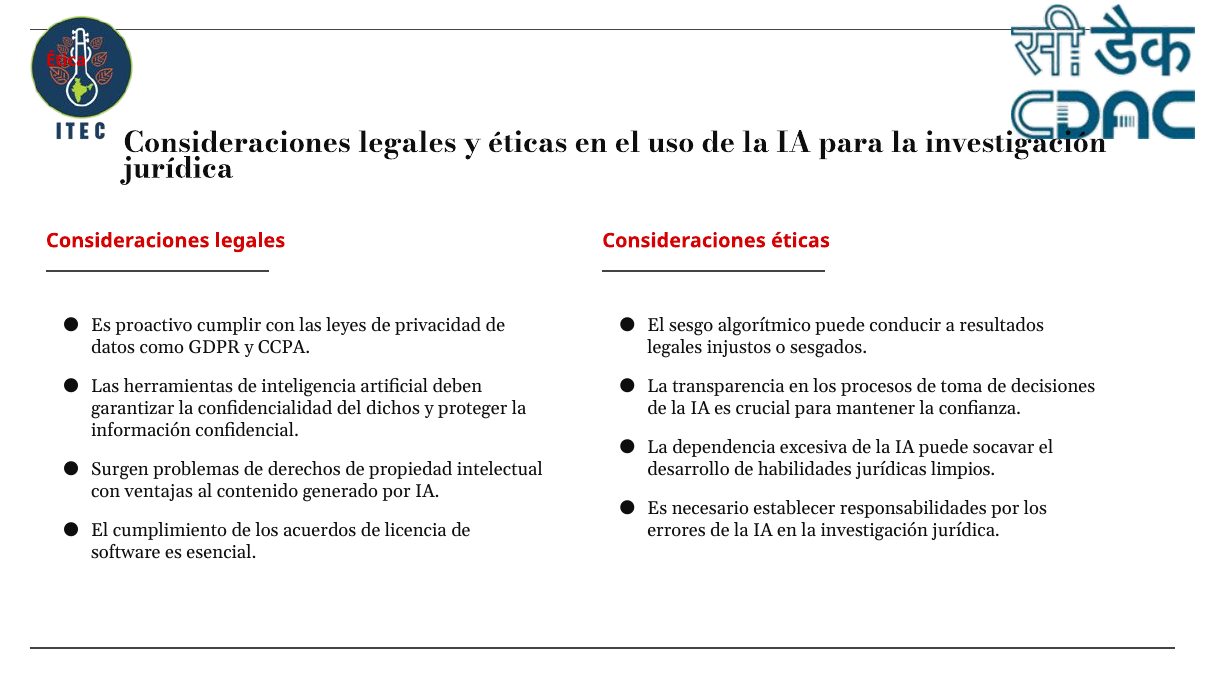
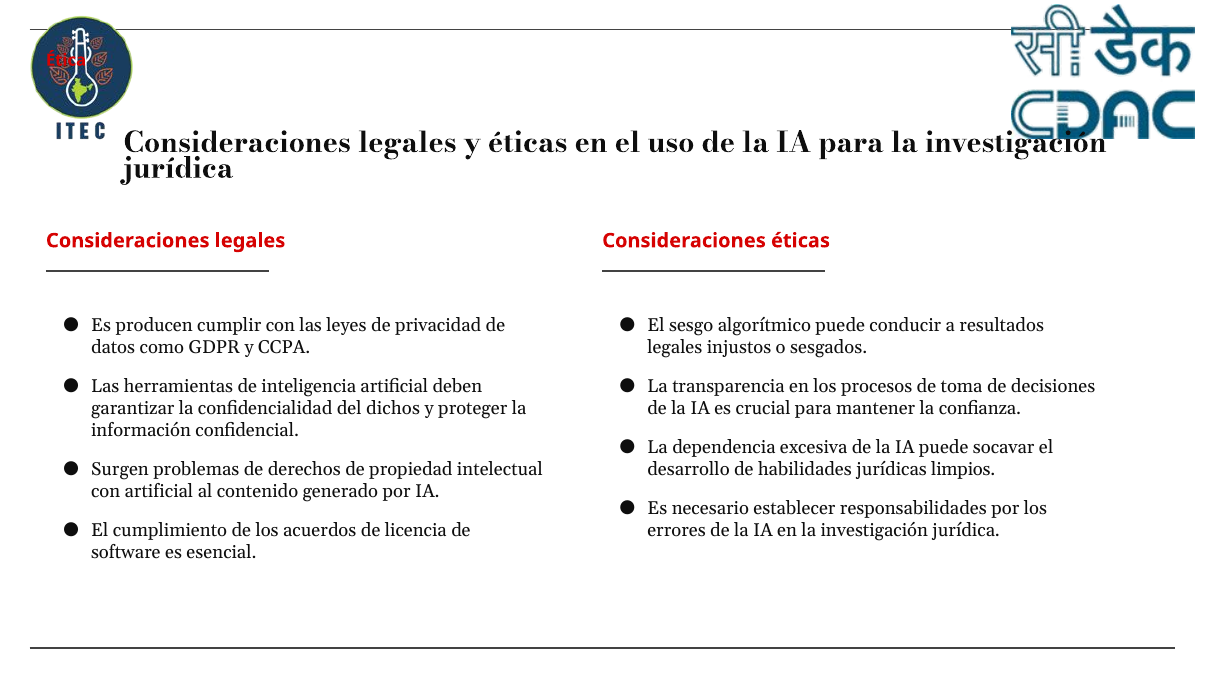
proactivo: proactivo -> producen
con ventajas: ventajas -> artificial
